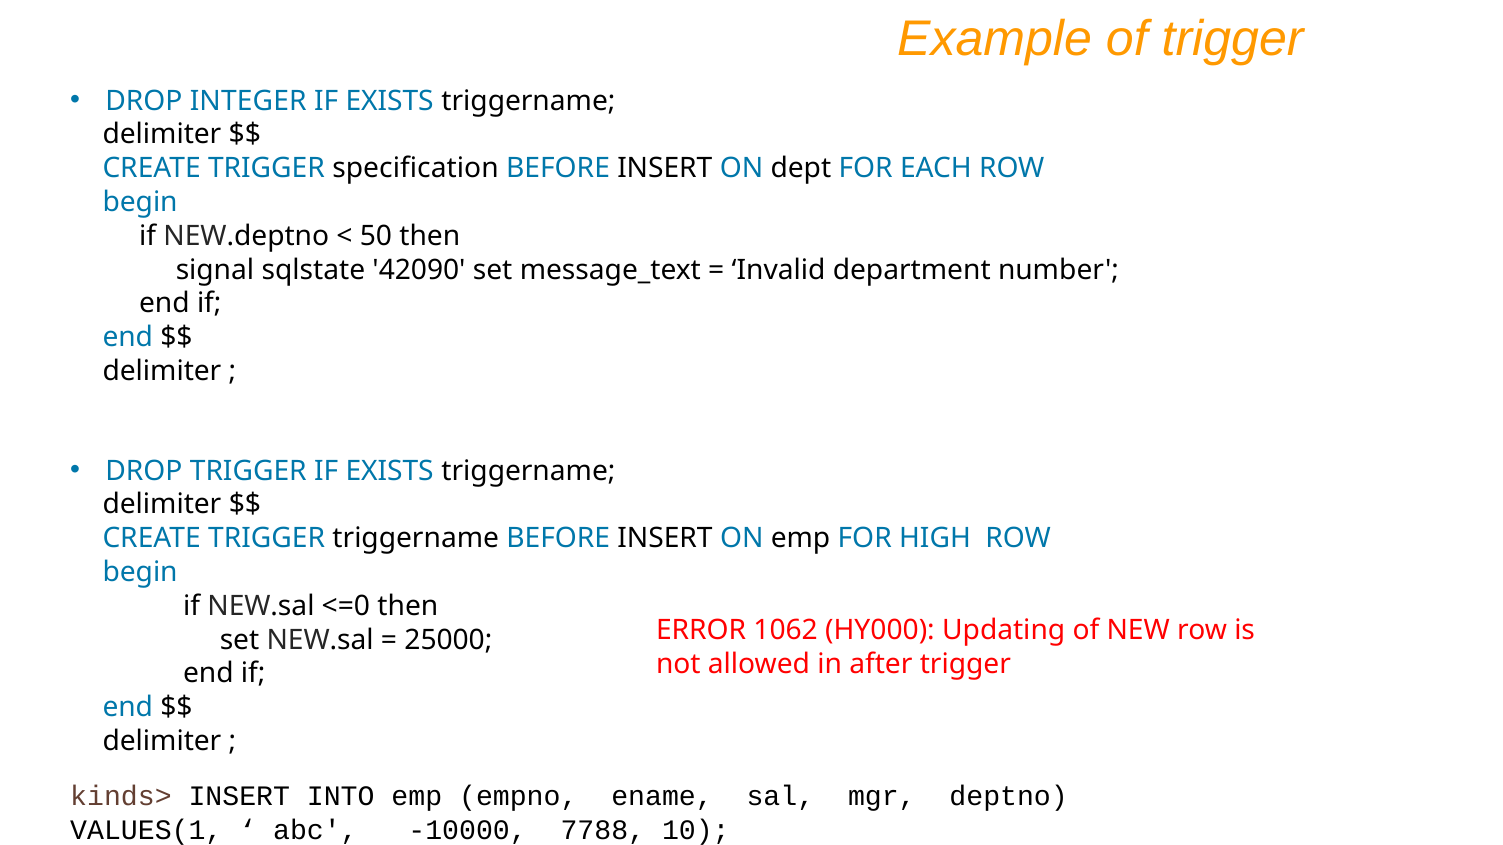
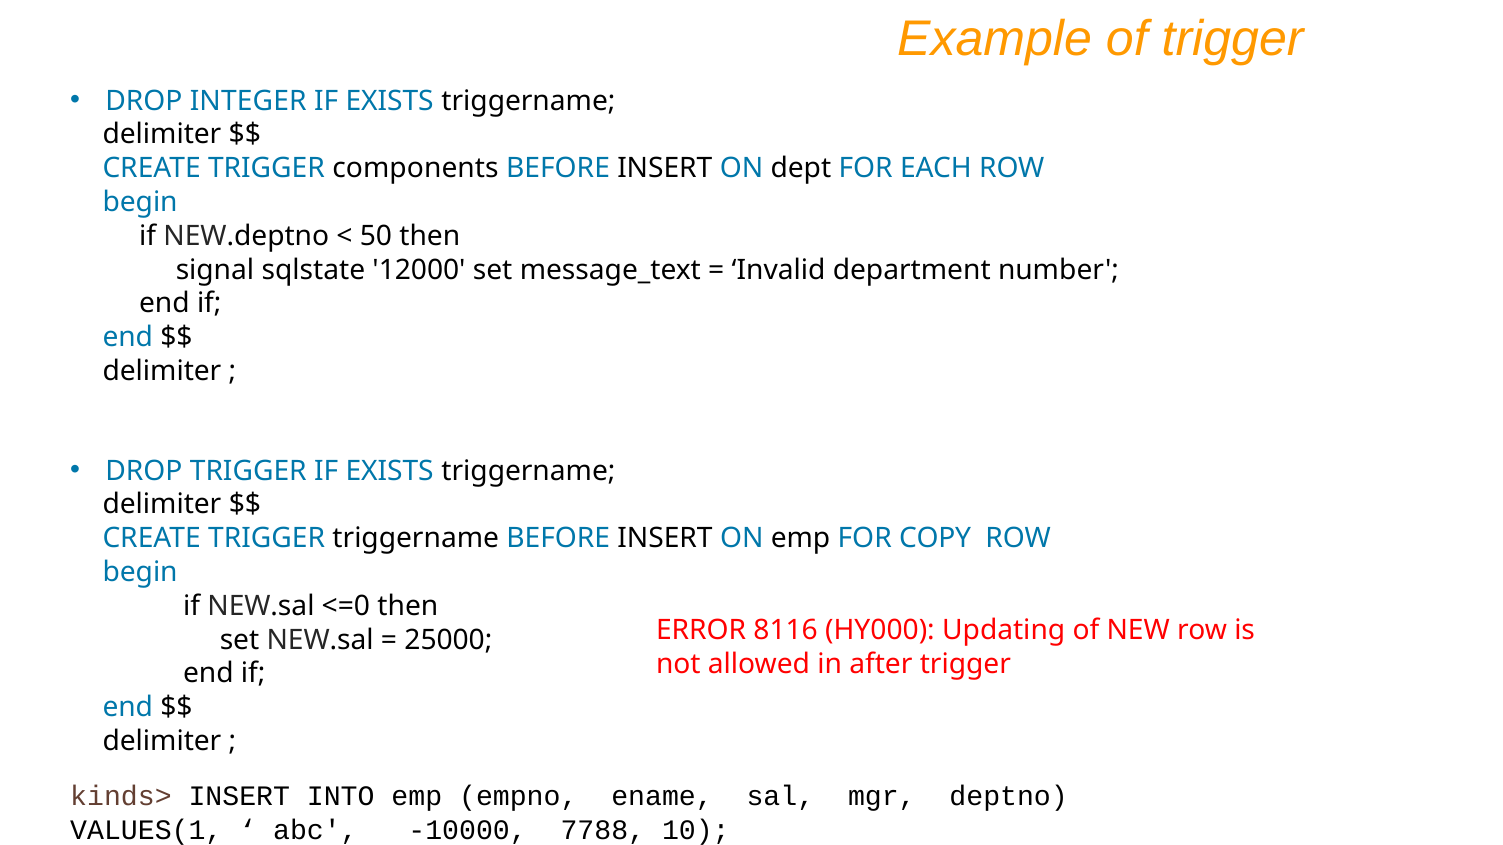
specification: specification -> components
42090: 42090 -> 12000
HIGH: HIGH -> COPY
1062: 1062 -> 8116
